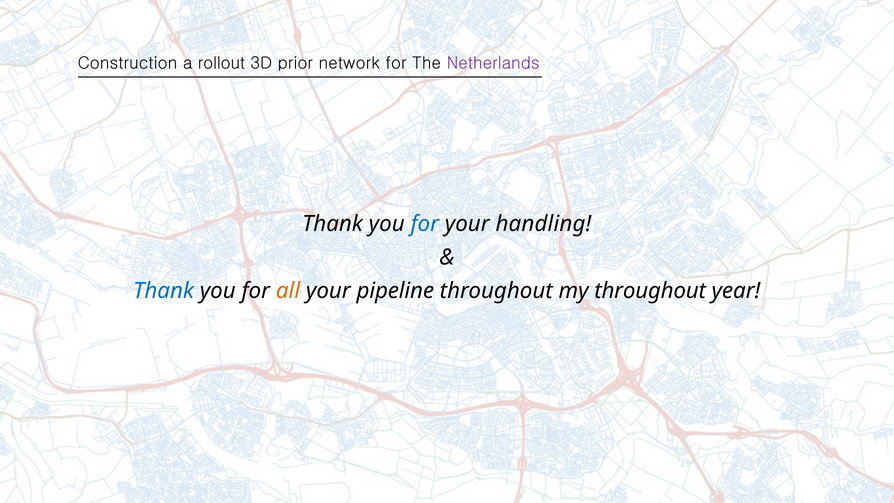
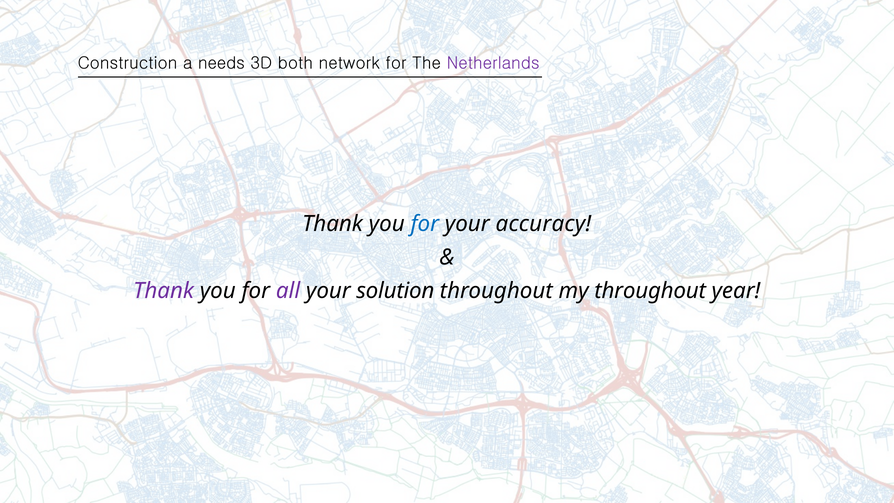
rollout: rollout -> needs
prior: prior -> both
handling: handling -> accuracy
Thank at (164, 291) colour: blue -> purple
all colour: orange -> purple
pipeline: pipeline -> solution
